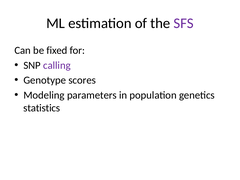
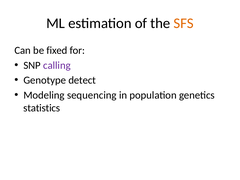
SFS colour: purple -> orange
scores: scores -> detect
parameters: parameters -> sequencing
